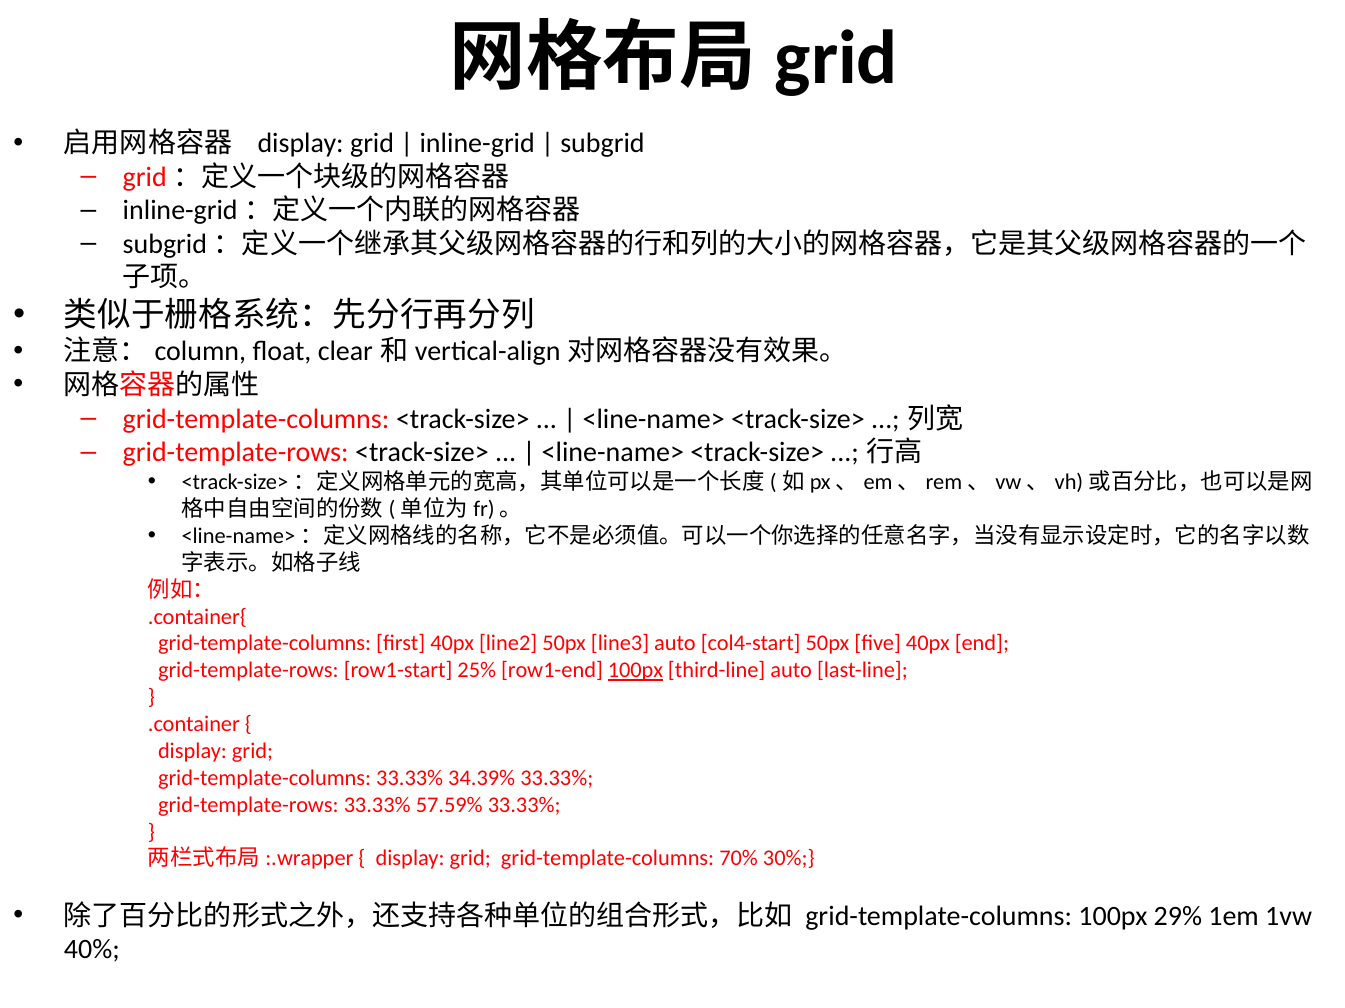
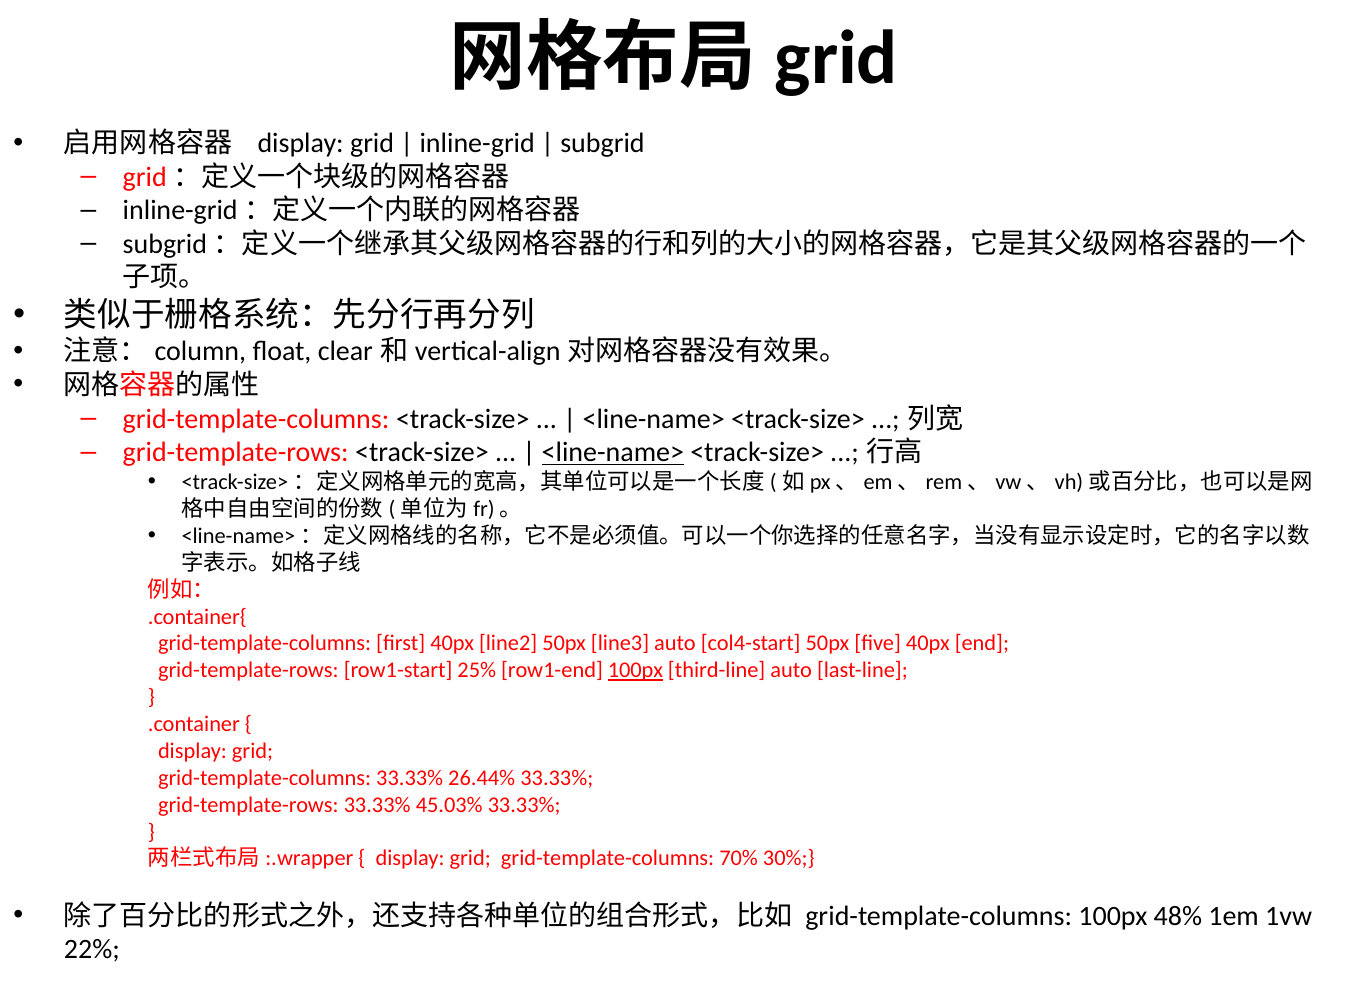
<line-name> at (613, 453) underline: none -> present
34.39%: 34.39% -> 26.44%
57.59%: 57.59% -> 45.03%
29%: 29% -> 48%
40%: 40% -> 22%
